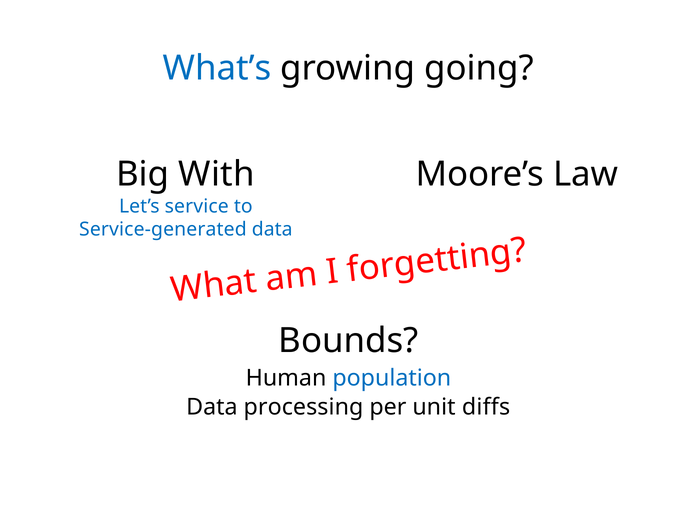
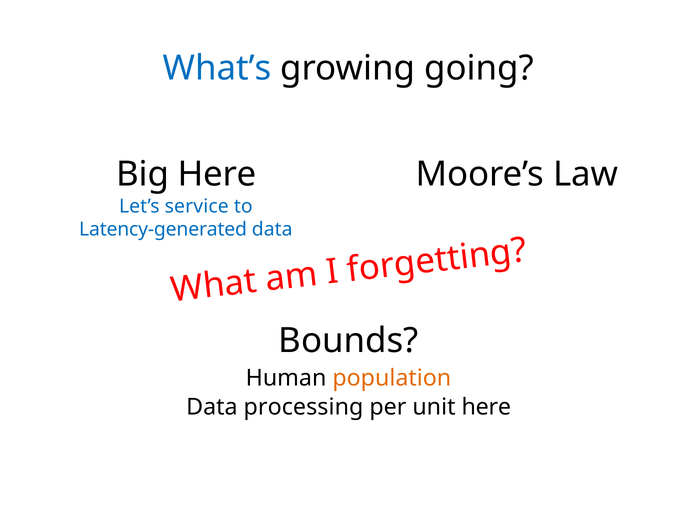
Big With: With -> Here
Service-generated: Service-generated -> Latency-generated
population colour: blue -> orange
unit diffs: diffs -> here
